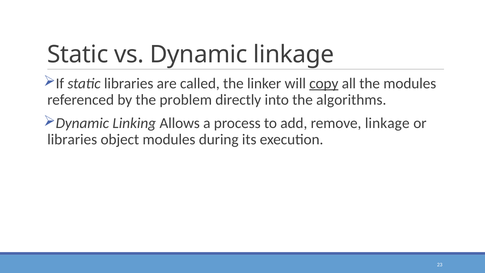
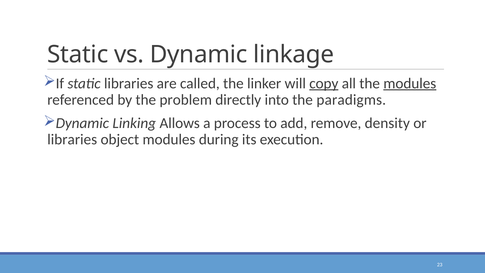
modules at (410, 83) underline: none -> present
algorithms: algorithms -> paradigms
remove linkage: linkage -> density
